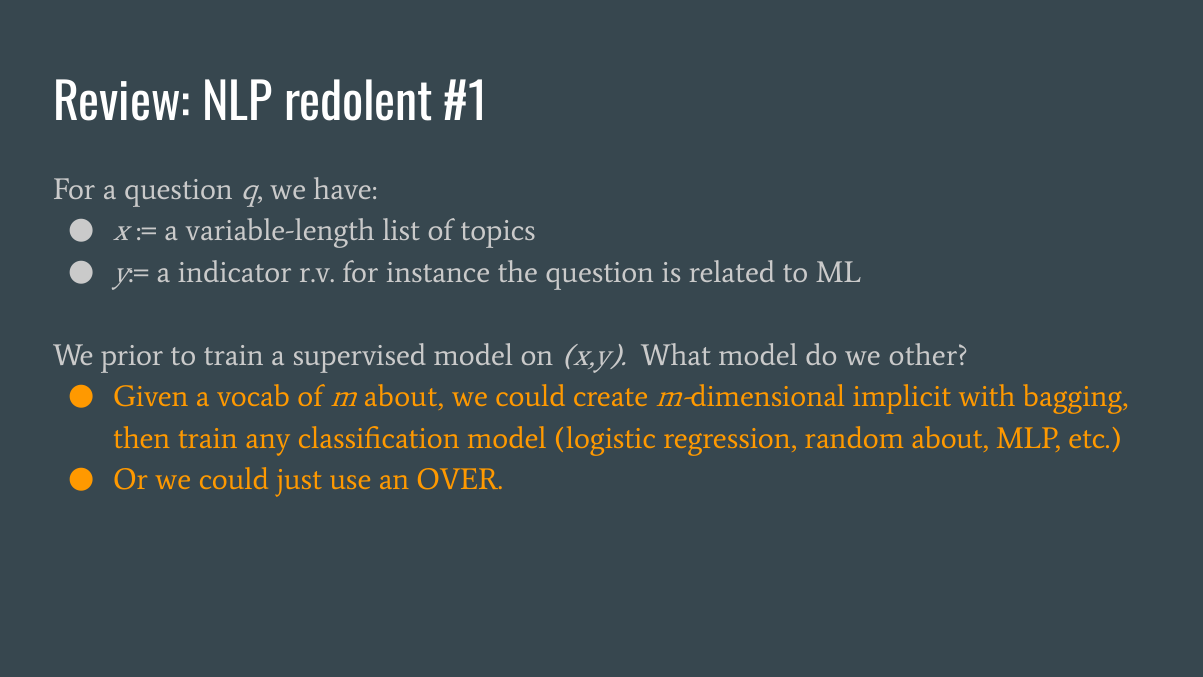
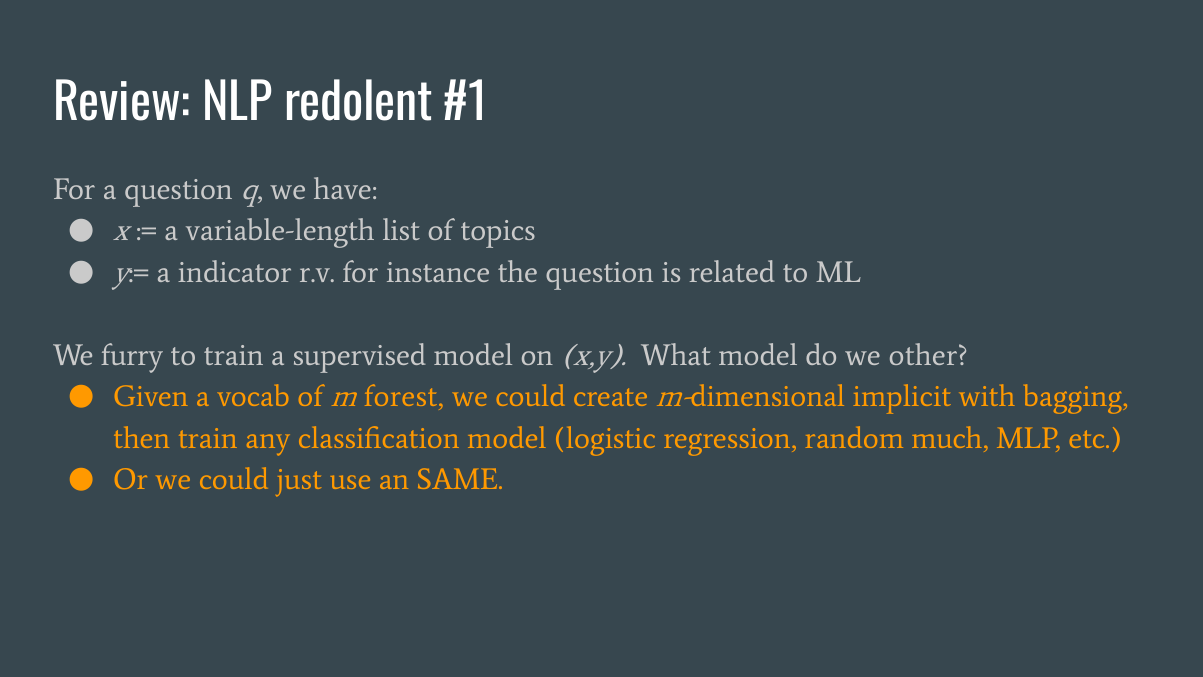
prior: prior -> furry
m about: about -> forest
random about: about -> much
OVER: OVER -> SAME
